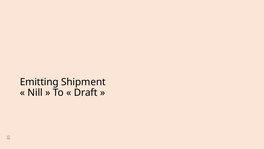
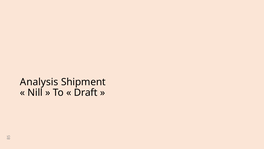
Emitting: Emitting -> Analysis
